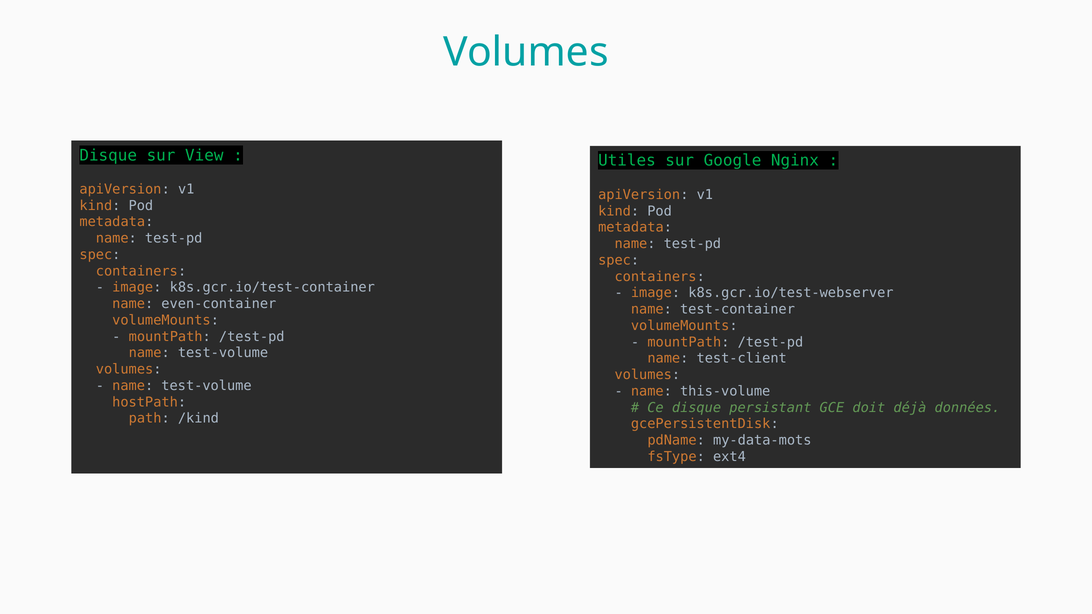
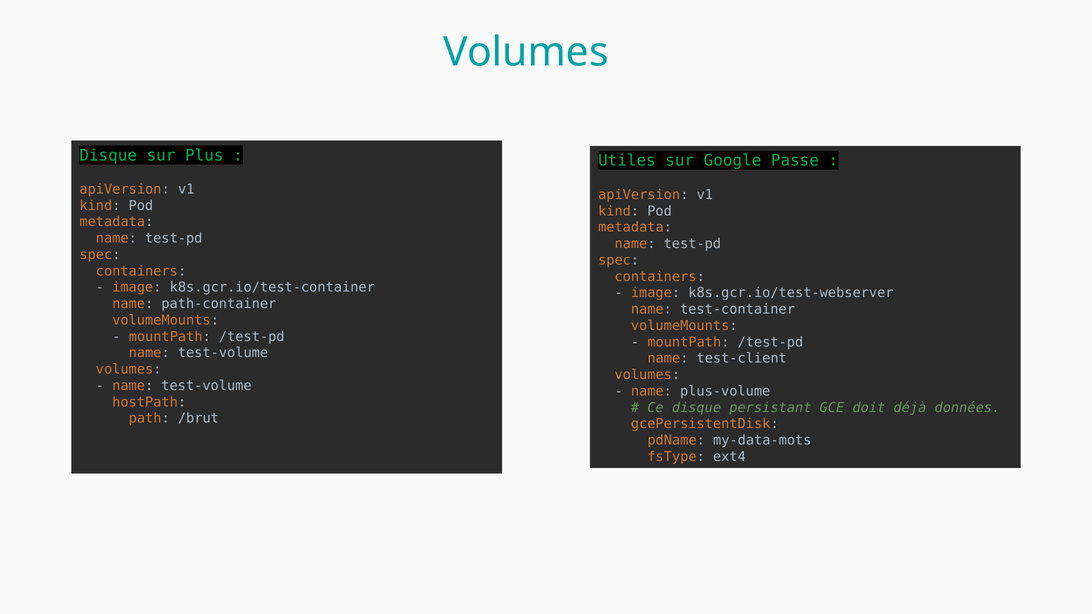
View: View -> Plus
Nginx: Nginx -> Passe
even-container: even-container -> path-container
this-volume: this-volume -> plus-volume
/kind: /kind -> /brut
